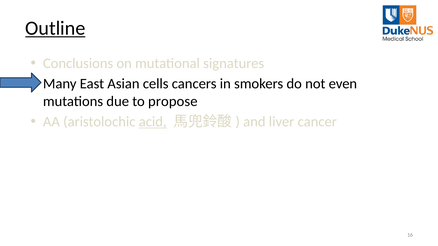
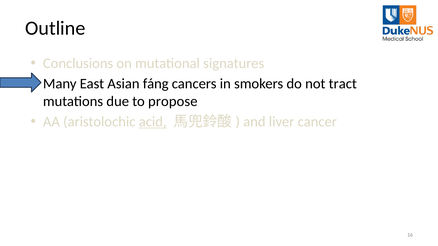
Outline underline: present -> none
cells: cells -> fáng
even: even -> tract
